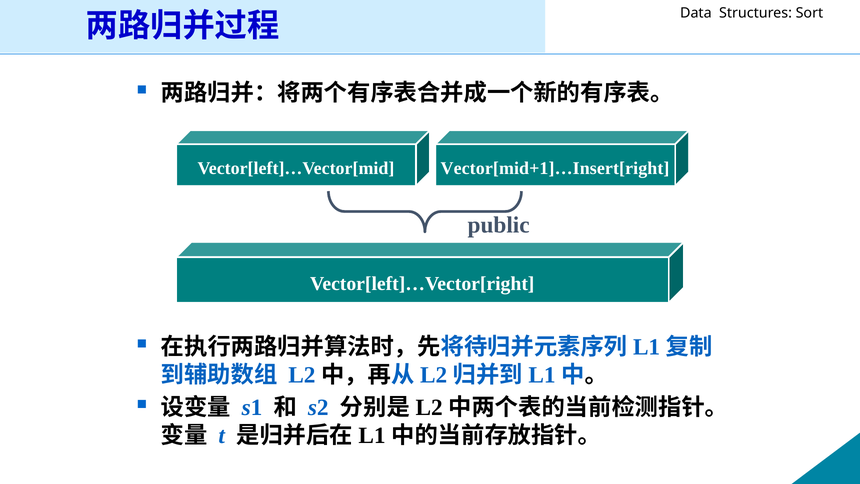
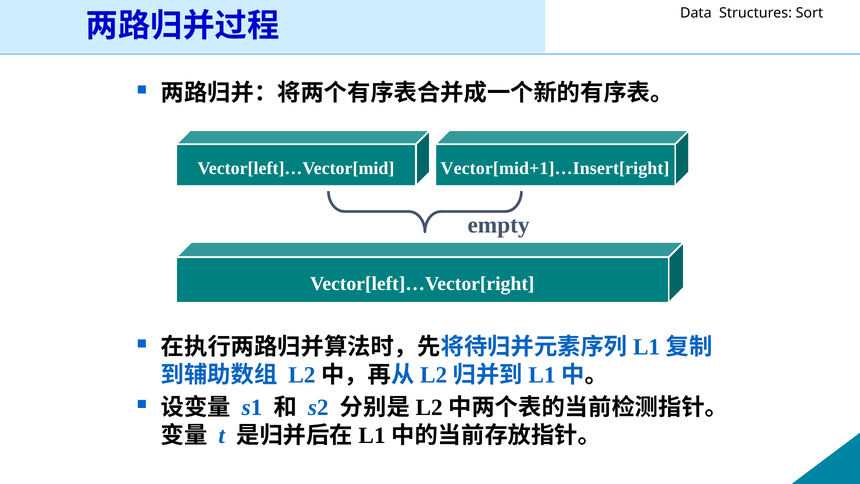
public: public -> empty
